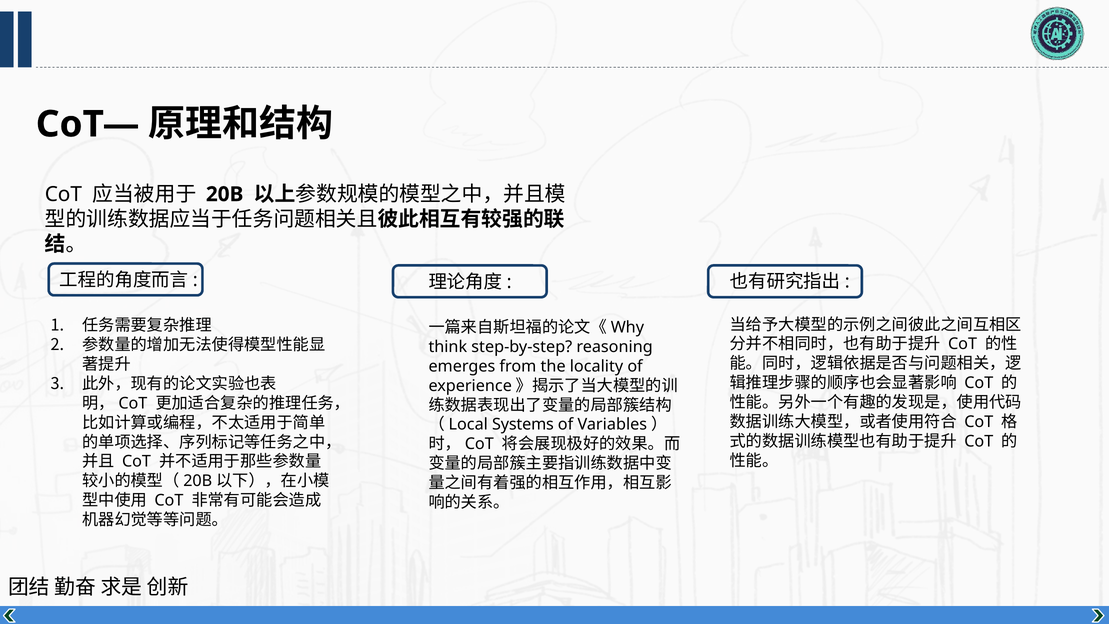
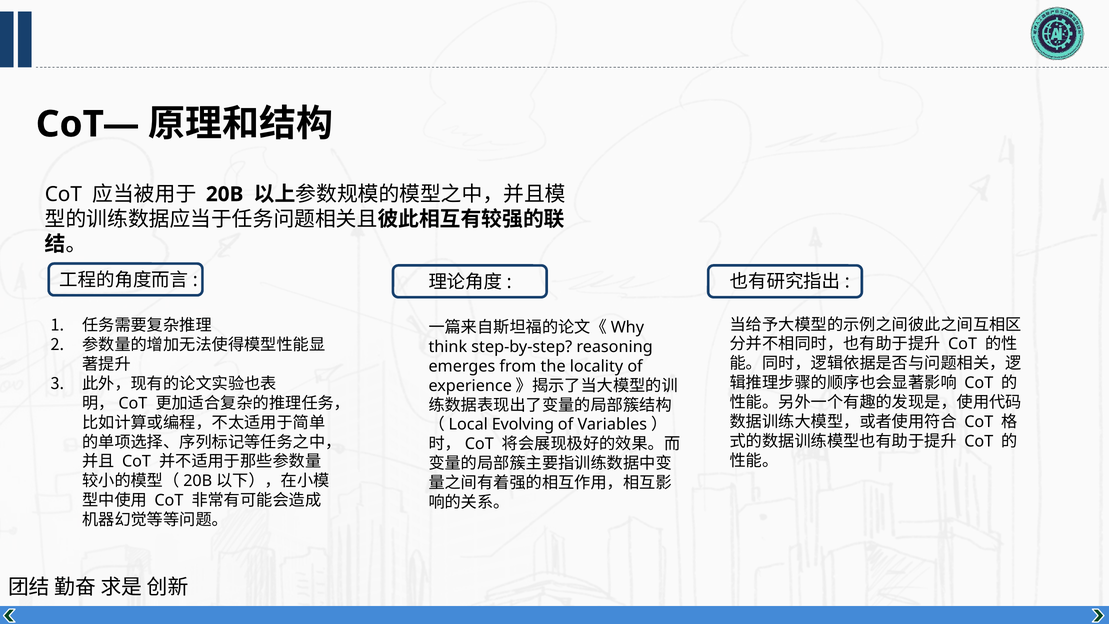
Systems: Systems -> Evolving
